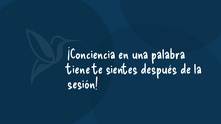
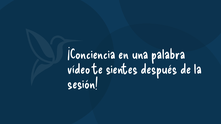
tiene: tiene -> vídeo
